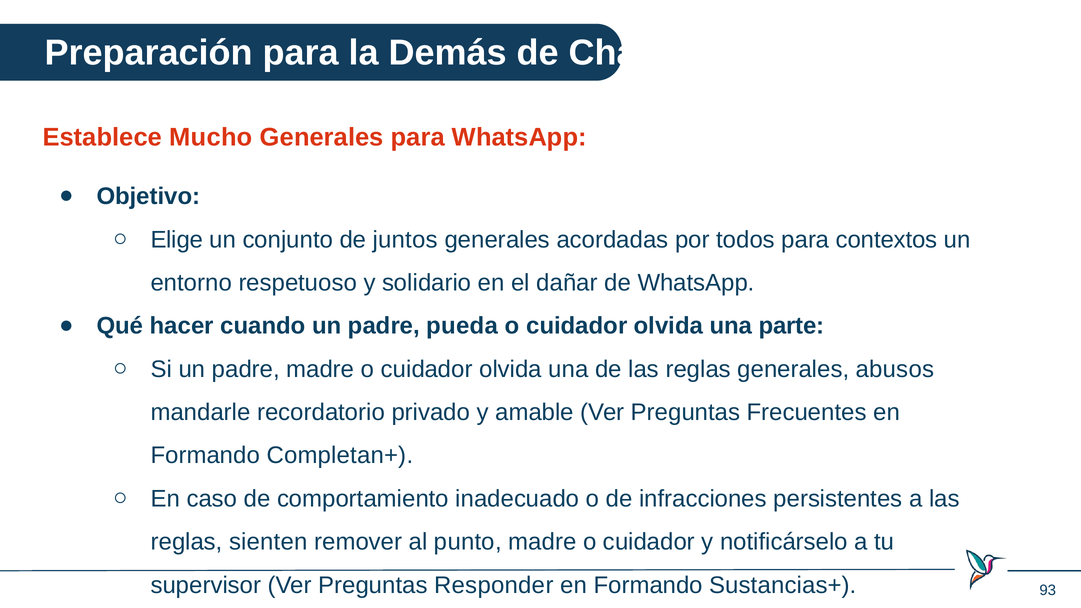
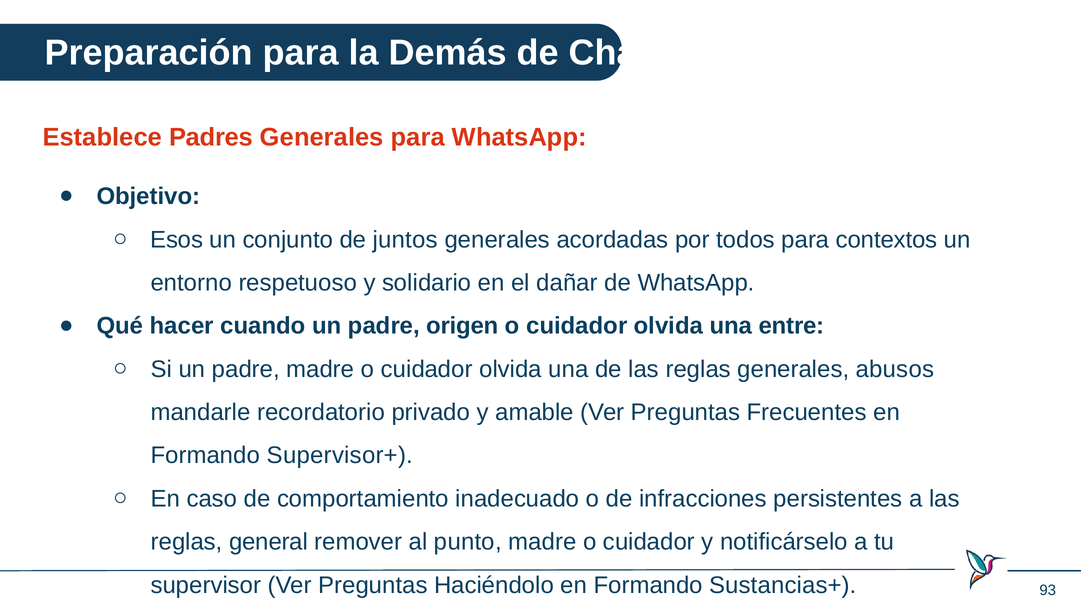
Mucho: Mucho -> Padres
Elige: Elige -> Esos
pueda: pueda -> origen
parte: parte -> entre
Completan+: Completan+ -> Supervisor+
sienten: sienten -> general
Responder: Responder -> Haciéndolo
